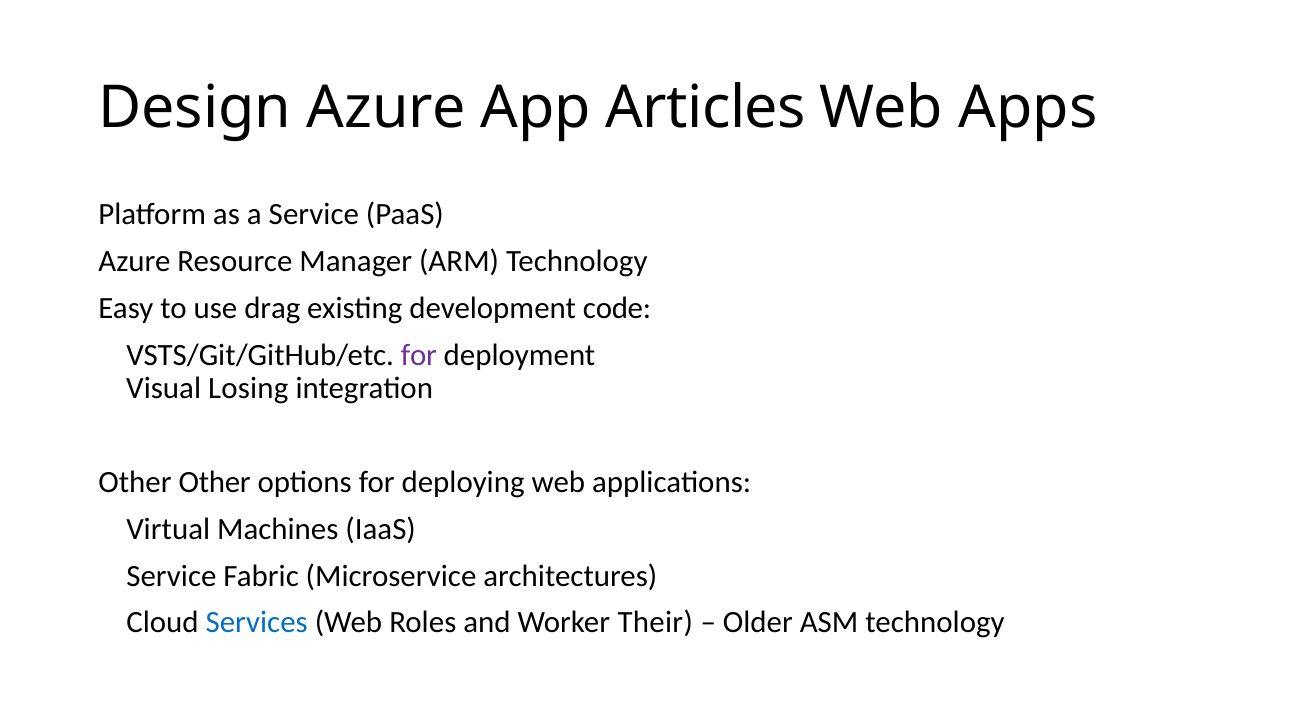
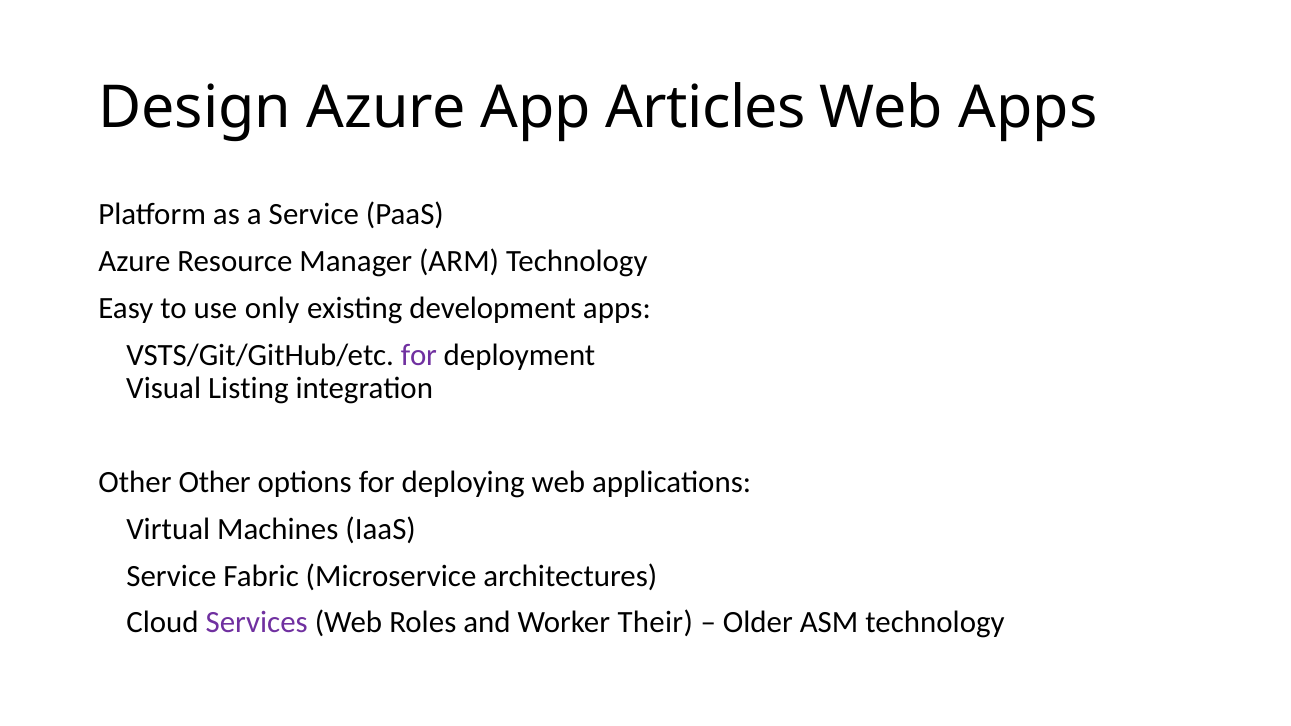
drag: drag -> only
development code: code -> apps
Losing: Losing -> Listing
Services colour: blue -> purple
